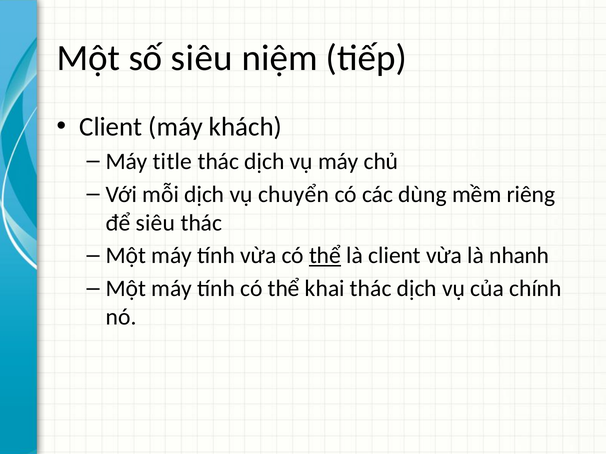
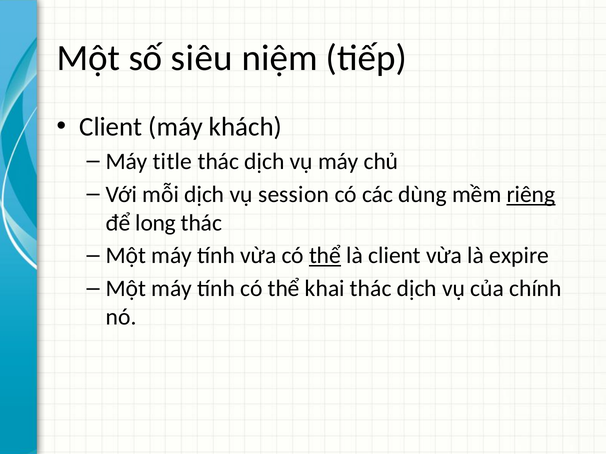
chuyển: chuyển -> session
riêng underline: none -> present
để siêu: siêu -> long
nhanh: nhanh -> expire
